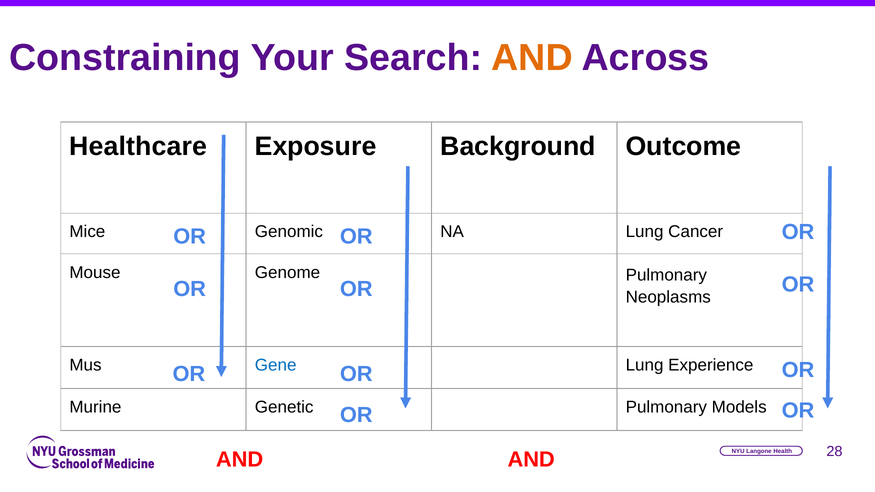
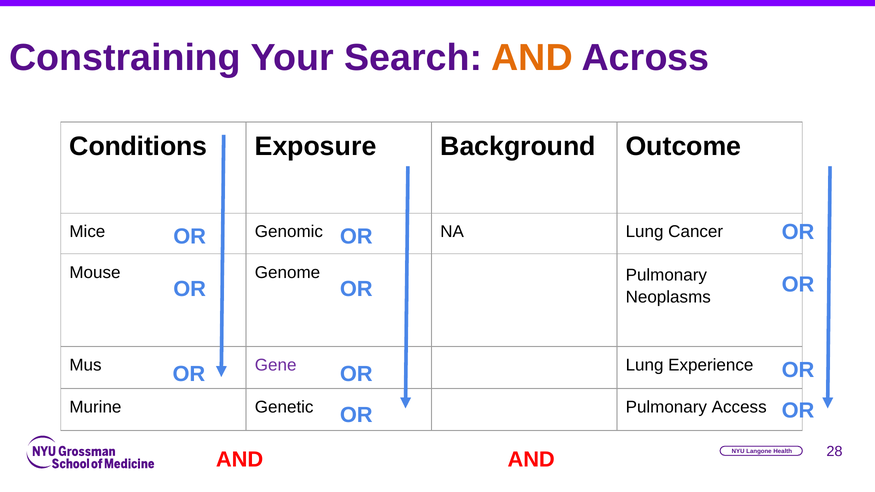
Healthcare: Healthcare -> Conditions
Gene colour: blue -> purple
Models: Models -> Access
